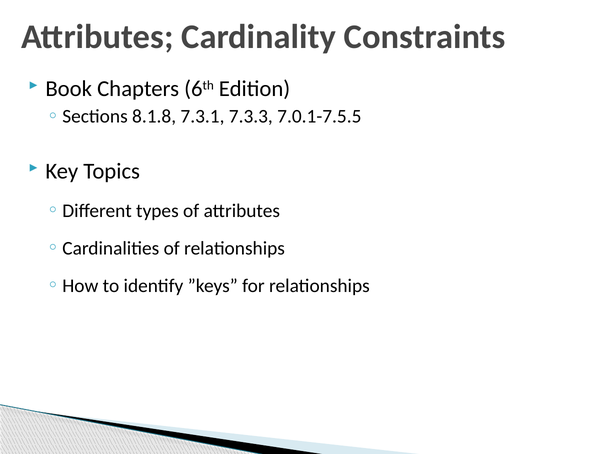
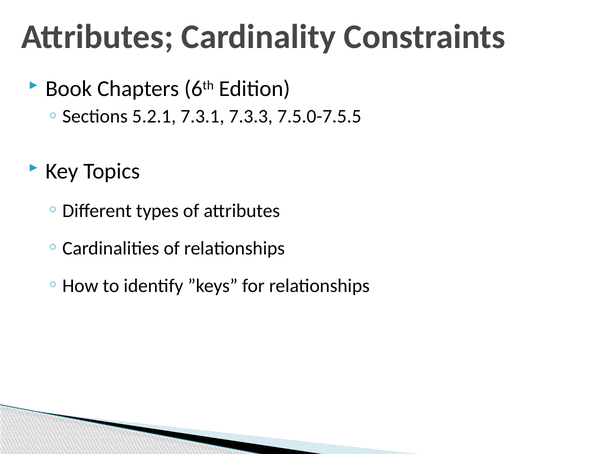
8.1.8: 8.1.8 -> 5.2.1
7.0.1-7.5.5: 7.0.1-7.5.5 -> 7.5.0-7.5.5
